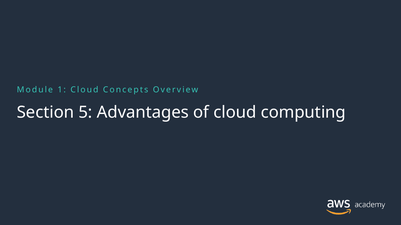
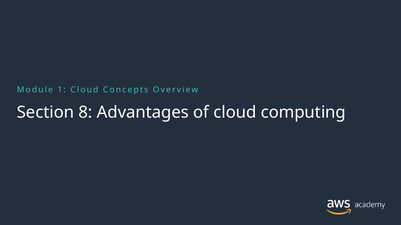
5: 5 -> 8
